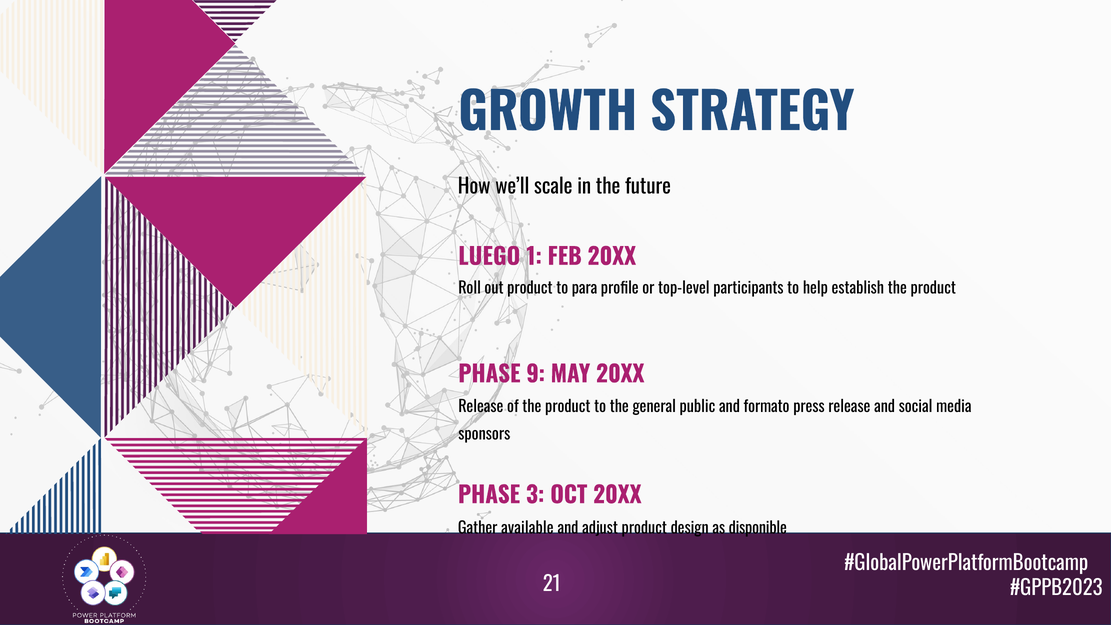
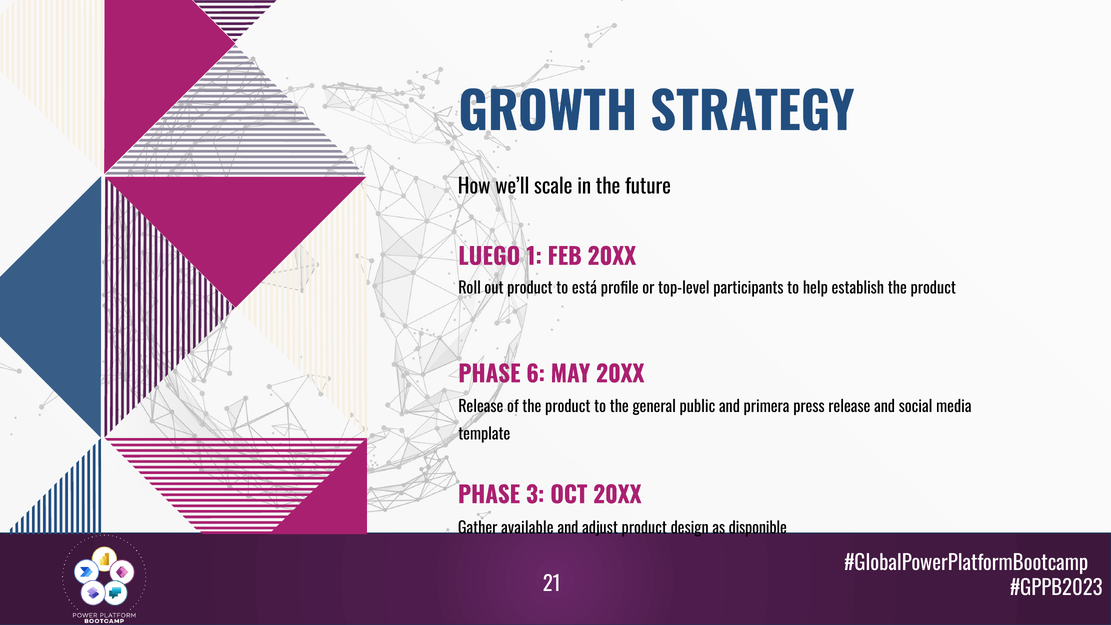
para: para -> está
9: 9 -> 6
formato: formato -> primera
sponsors: sponsors -> template
